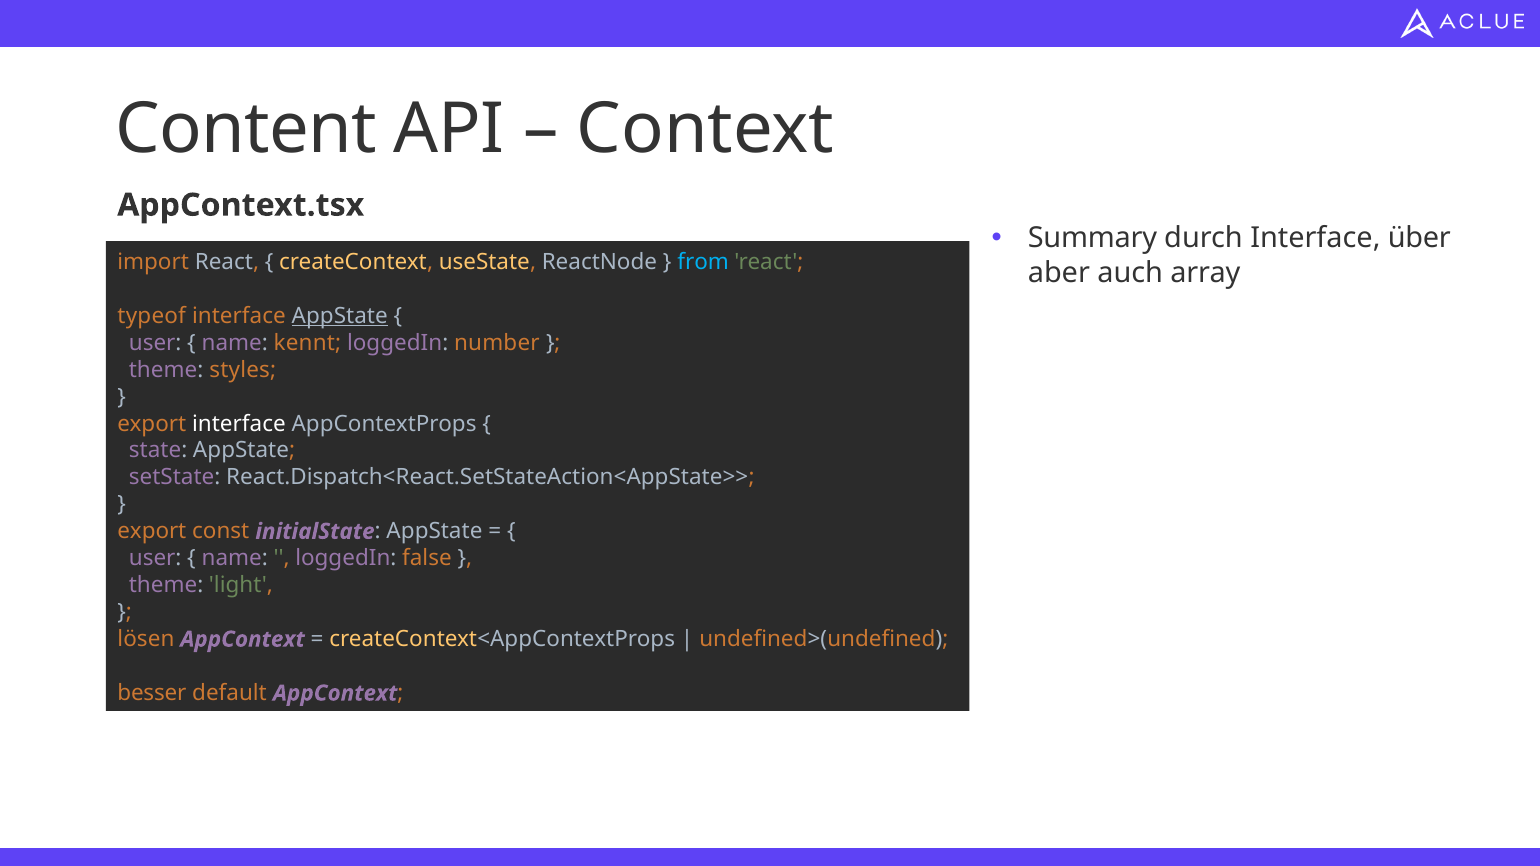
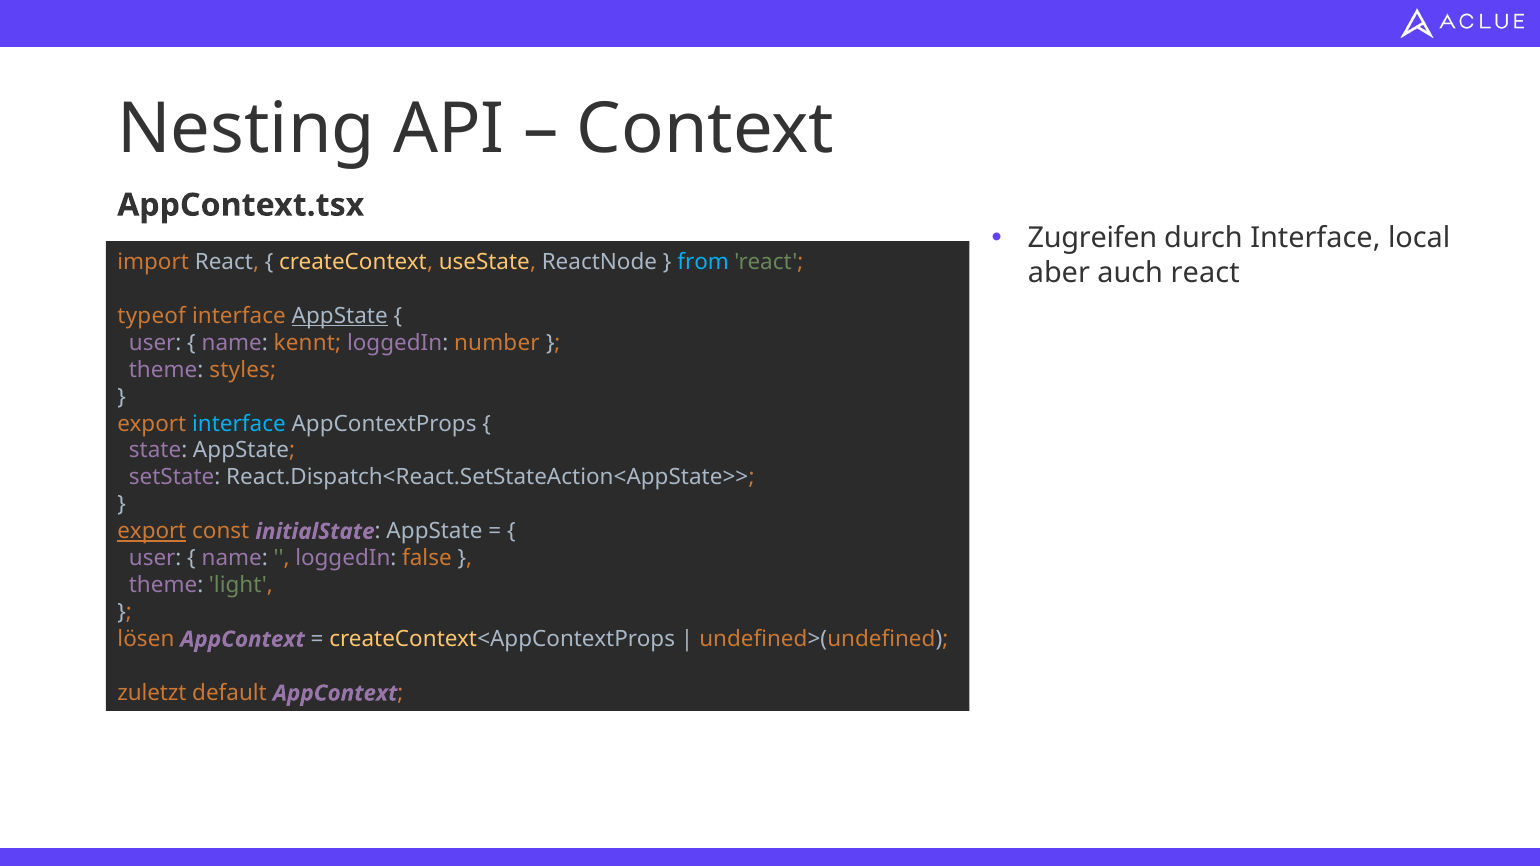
Content: Content -> Nesting
Summary: Summary -> Zugreifen
über: über -> local
auch array: array -> react
interface at (239, 424) colour: white -> light blue
export at (152, 532) underline: none -> present
besser: besser -> zuletzt
